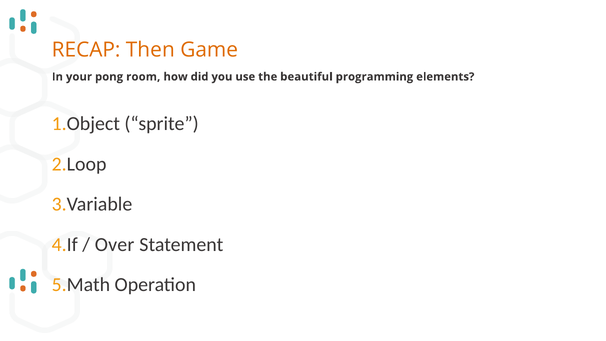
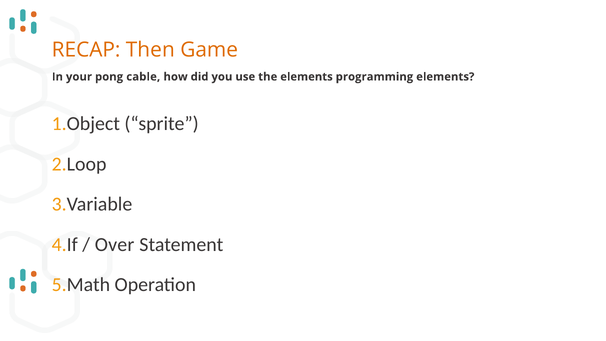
room: room -> cable
the beautiful: beautiful -> elements
